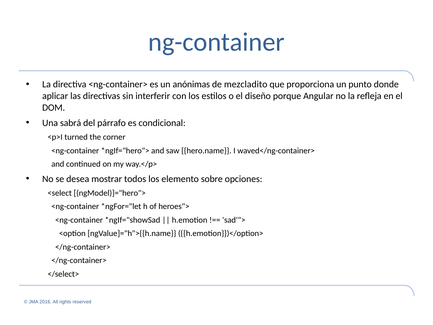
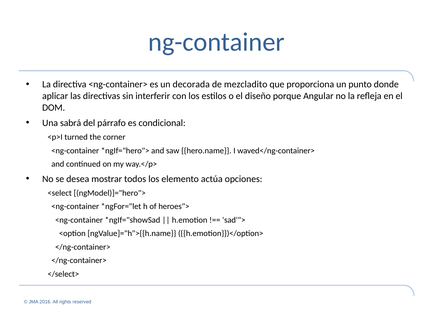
anónimas: anónimas -> decorada
sobre: sobre -> actúa
